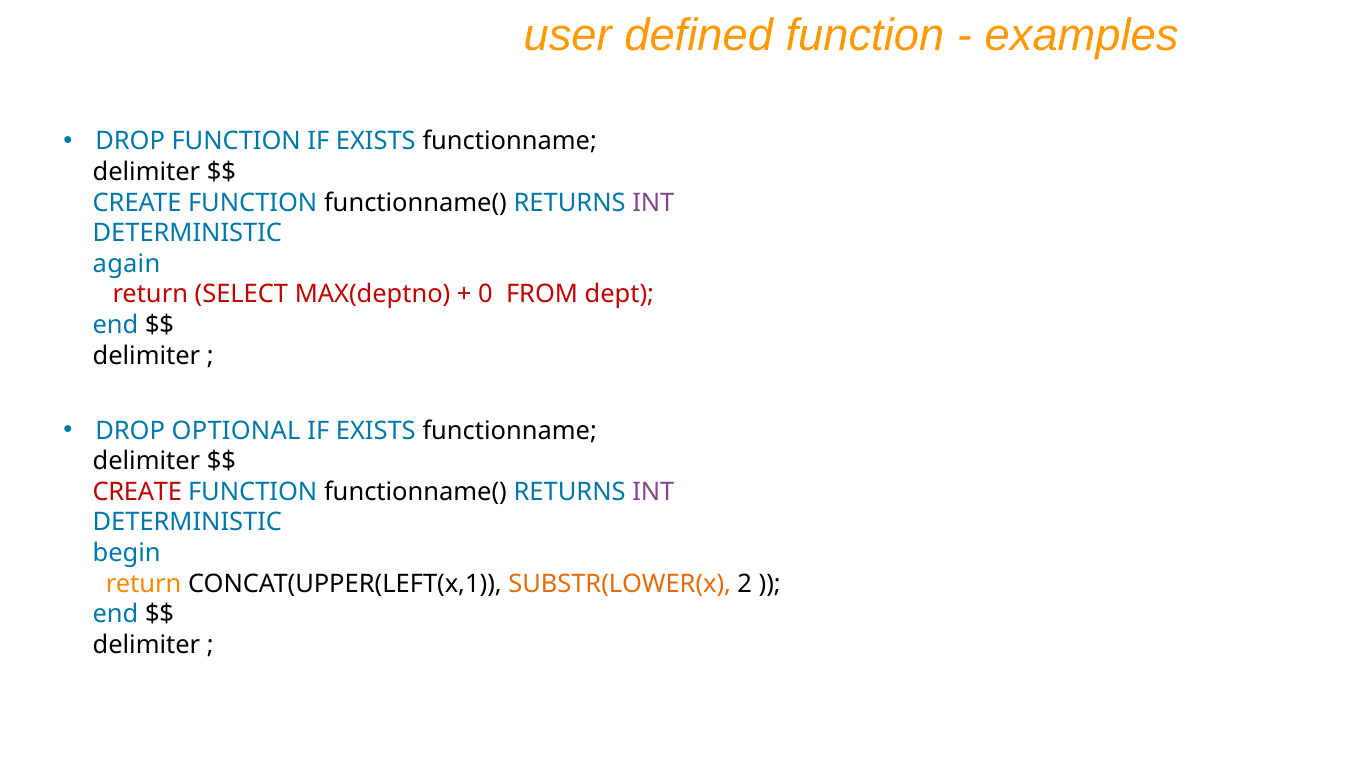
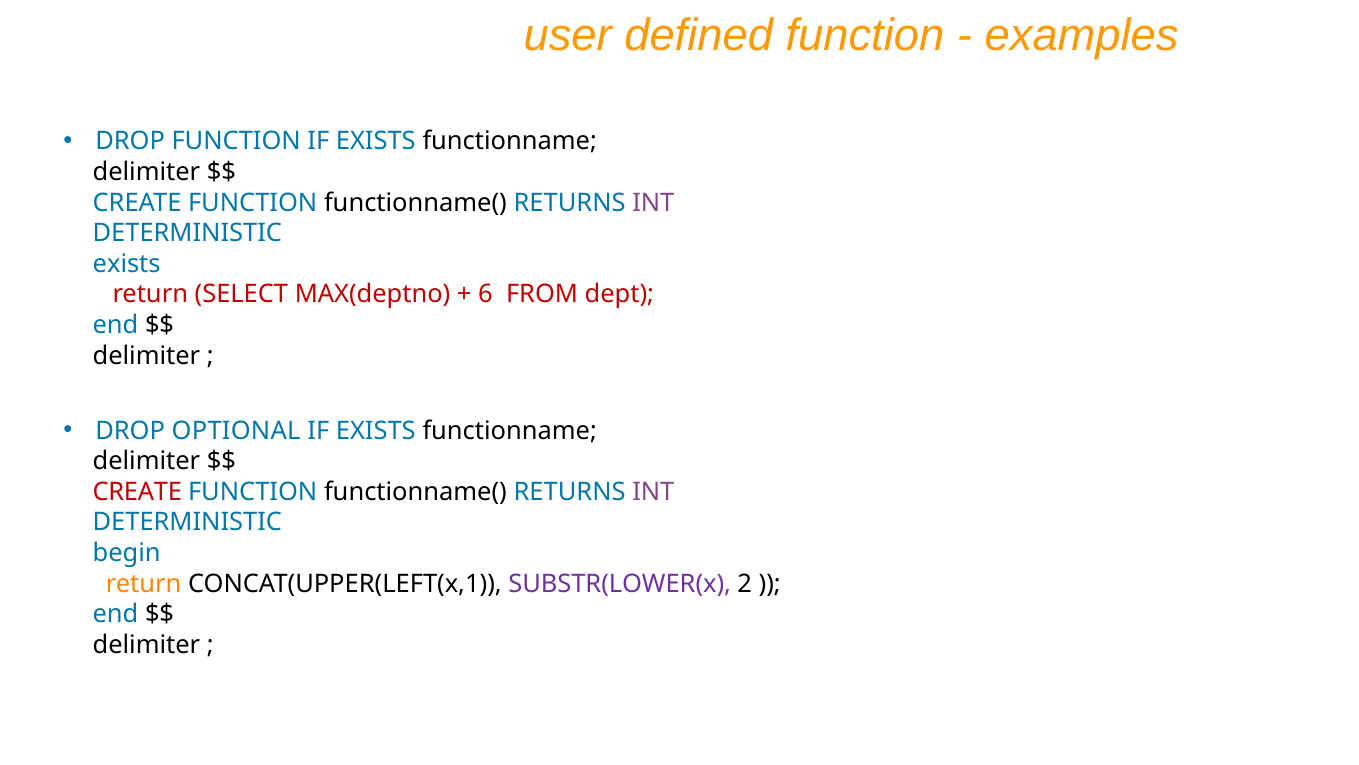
again at (127, 264): again -> exists
0: 0 -> 6
SUBSTR(LOWER(x colour: orange -> purple
